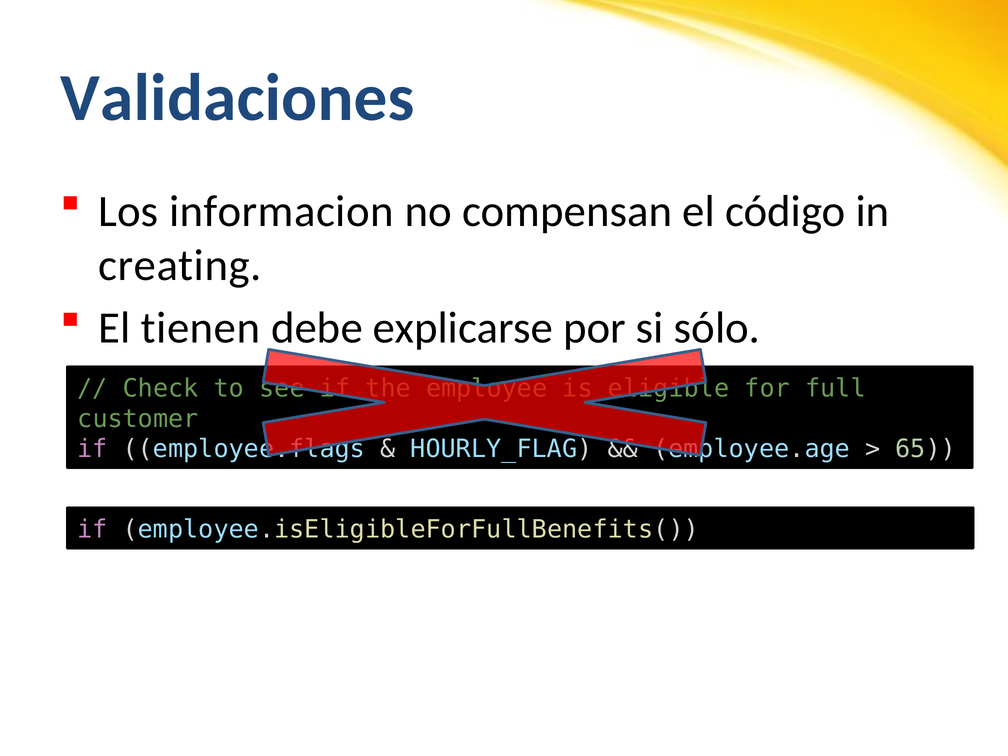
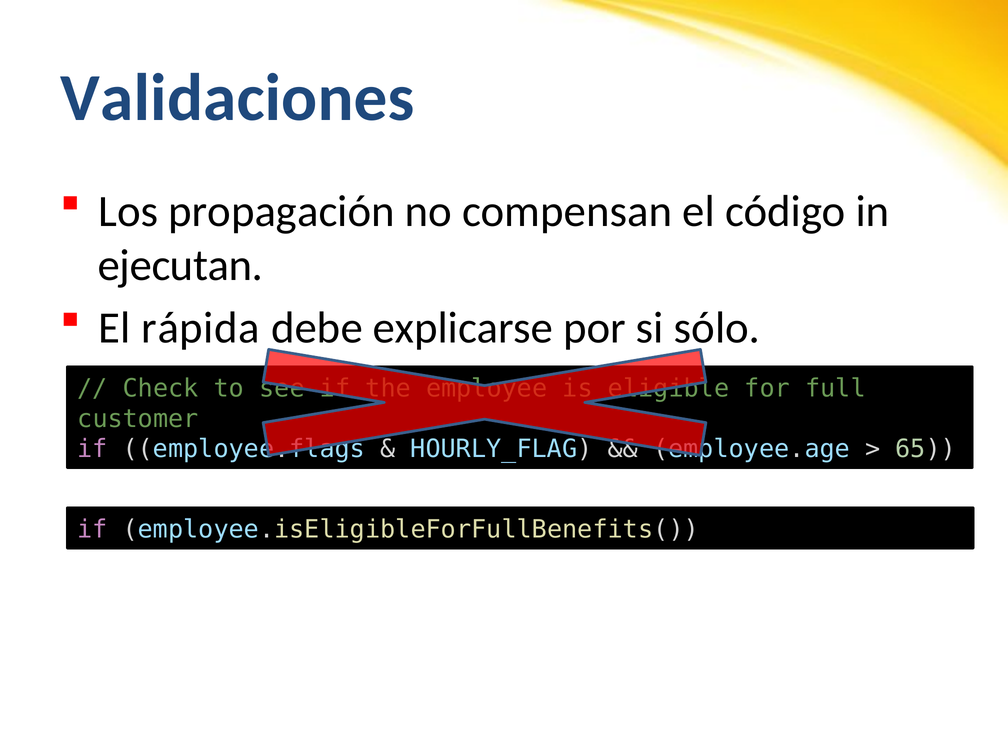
informacion: informacion -> propagación
creating: creating -> ejecutan
tienen: tienen -> rápida
